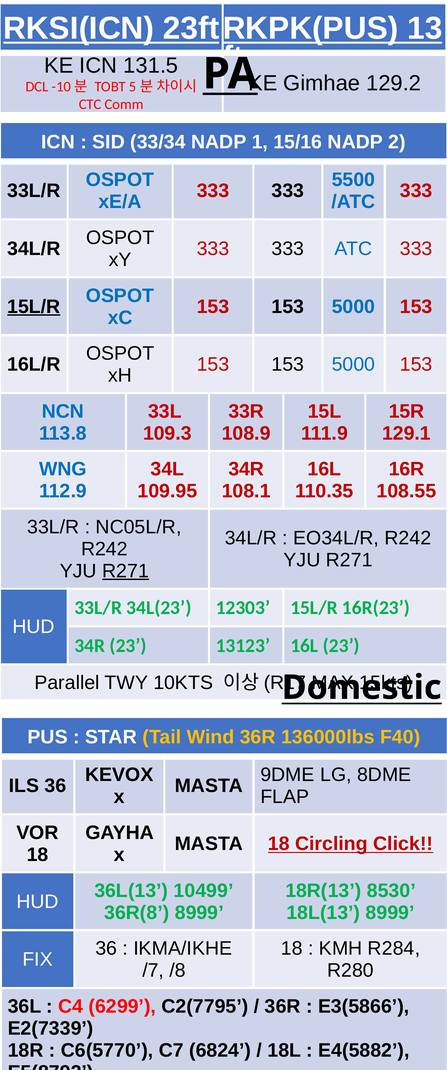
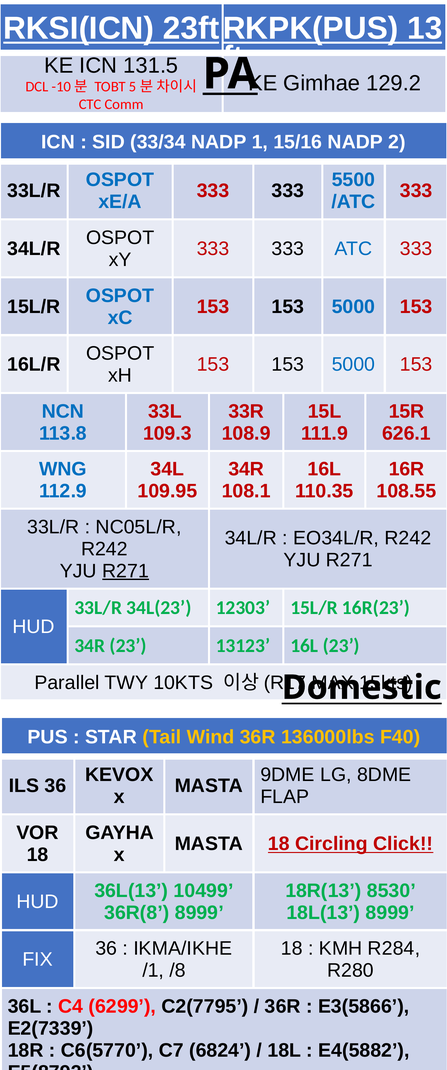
15L/R at (34, 306) underline: present -> none
129.1: 129.1 -> 626.1
/7: /7 -> /1
